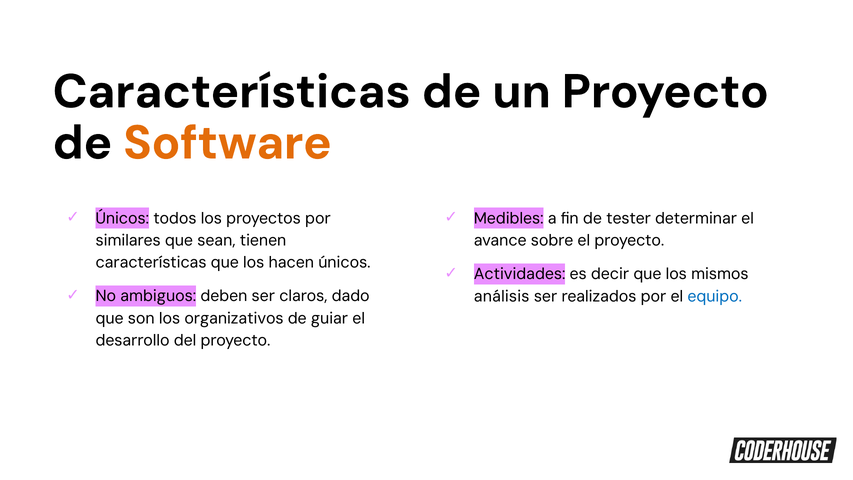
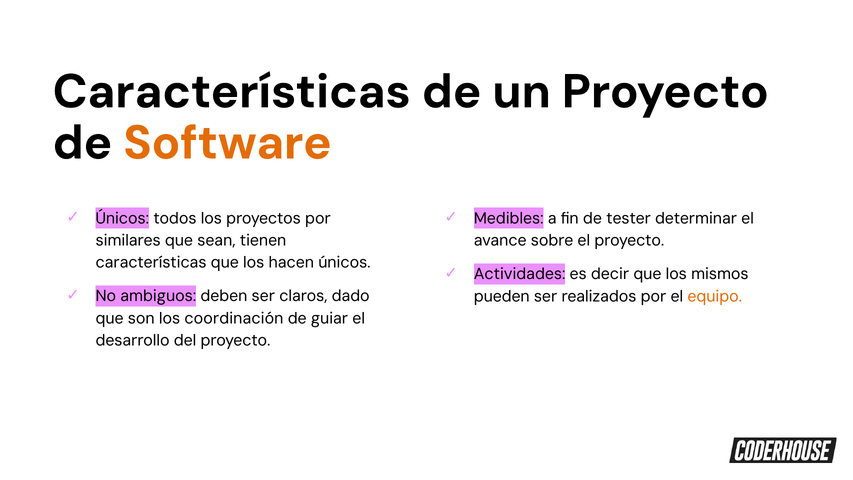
análisis: análisis -> pueden
equipo colour: blue -> orange
organizativos: organizativos -> coordinación
